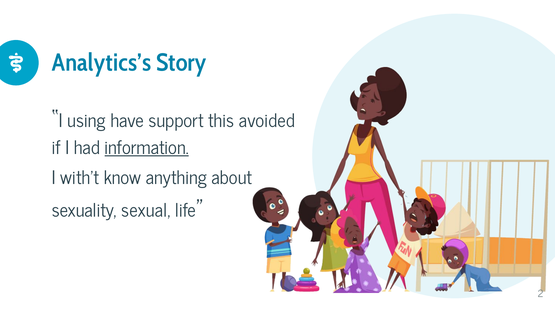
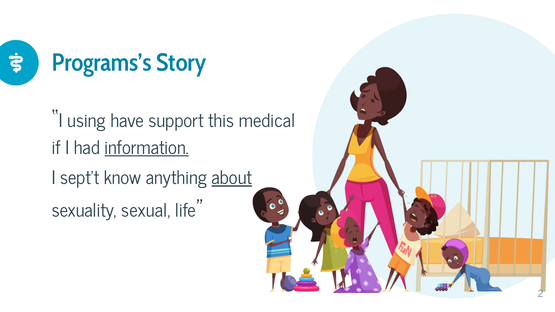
Analytics’s: Analytics’s -> Programs’s
avoided: avoided -> medical
with't: with't -> sept't
about underline: none -> present
